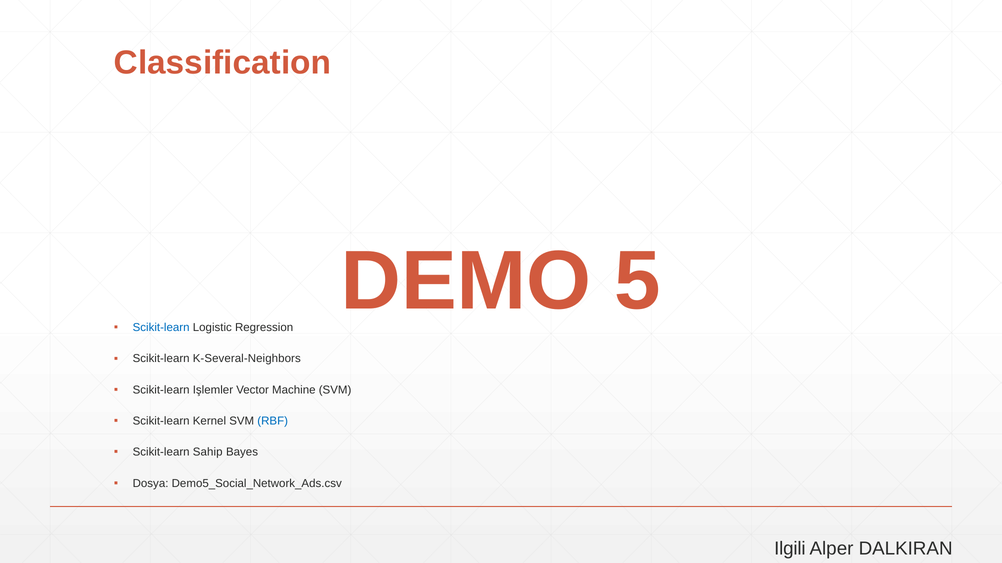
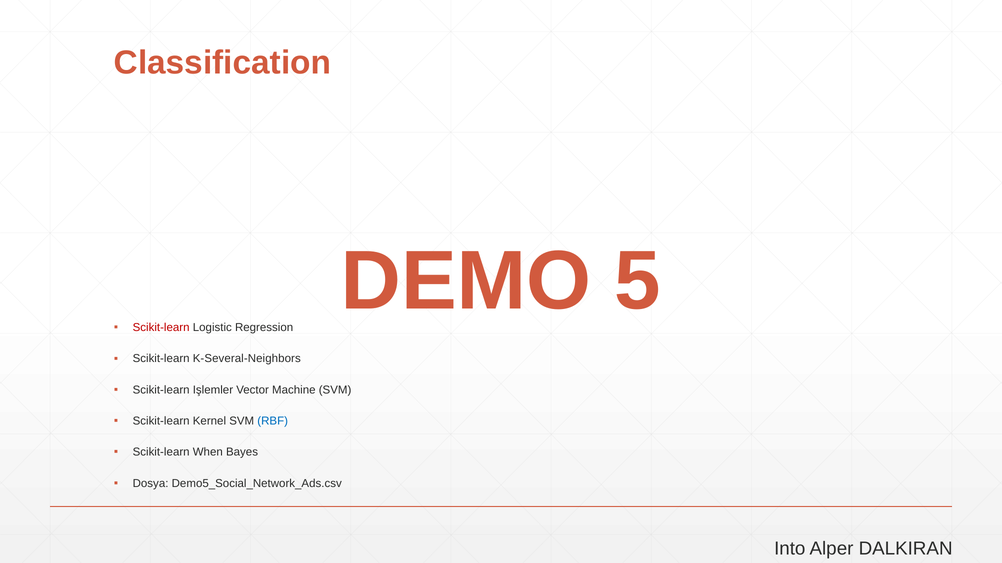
Scikit-learn at (161, 328) colour: blue -> red
Sahip: Sahip -> When
Ilgili: Ilgili -> Into
